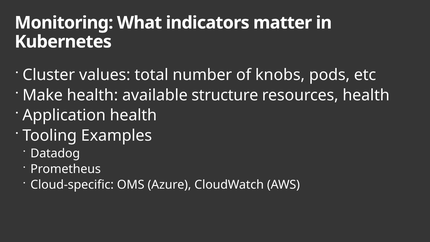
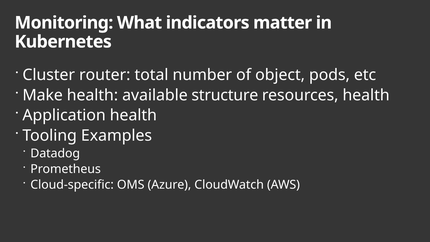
values: values -> router
knobs: knobs -> object
